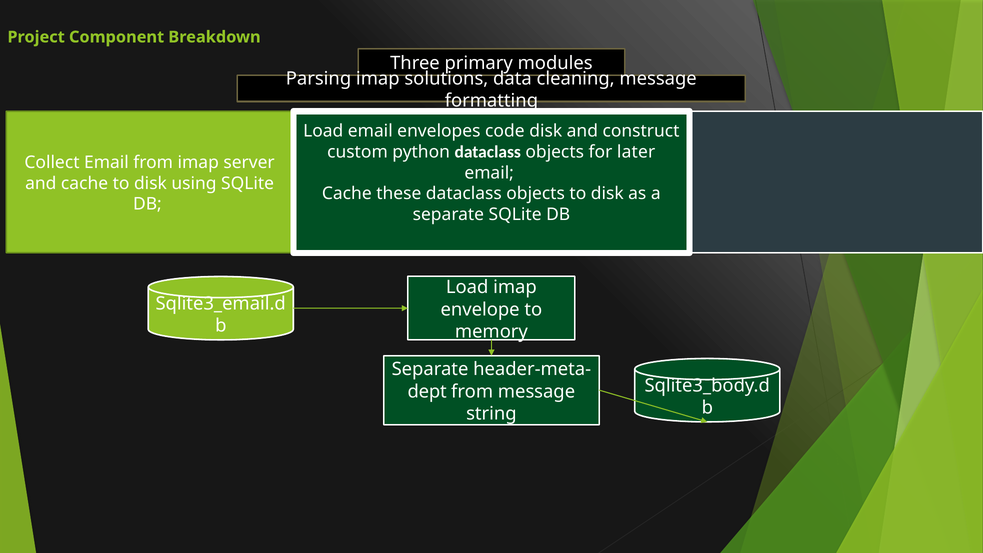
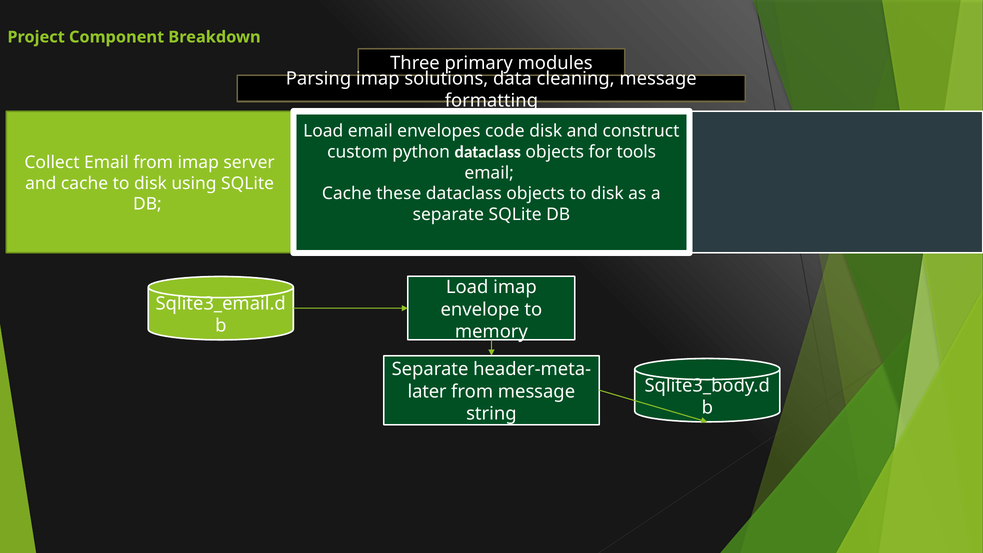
later: later -> tools
dept: dept -> later
